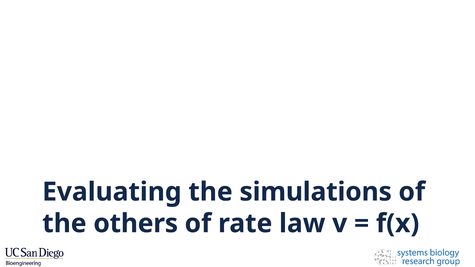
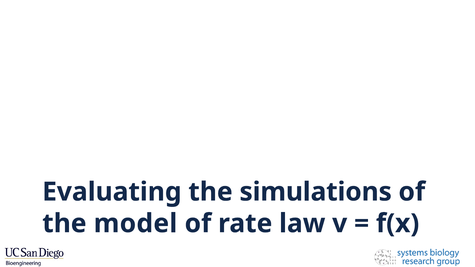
others: others -> model
